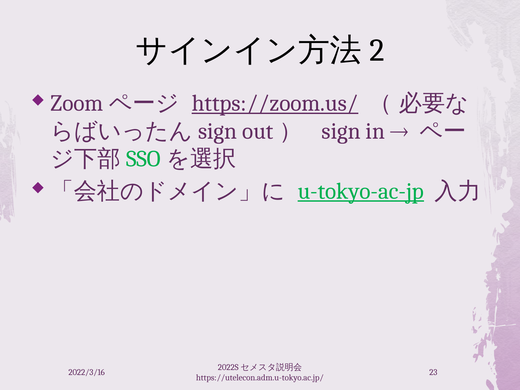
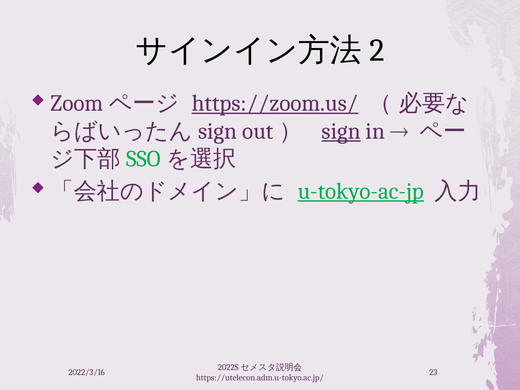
sign underline: none -> present
